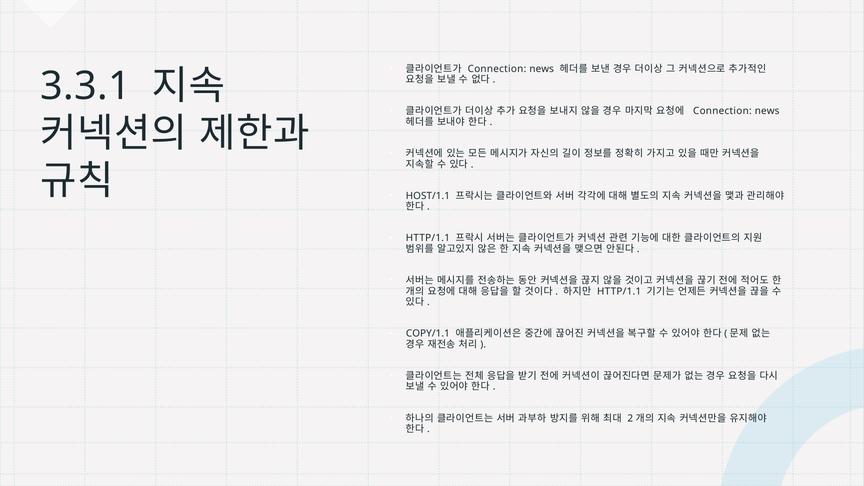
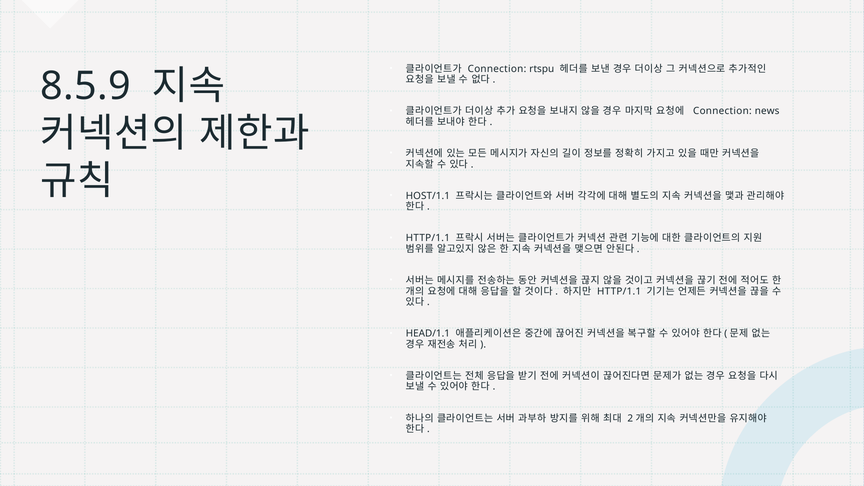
news at (542, 69): news -> rtspu
3.3.1: 3.3.1 -> 8.5.9
COPY/1.1: COPY/1.1 -> HEAD/1.1
